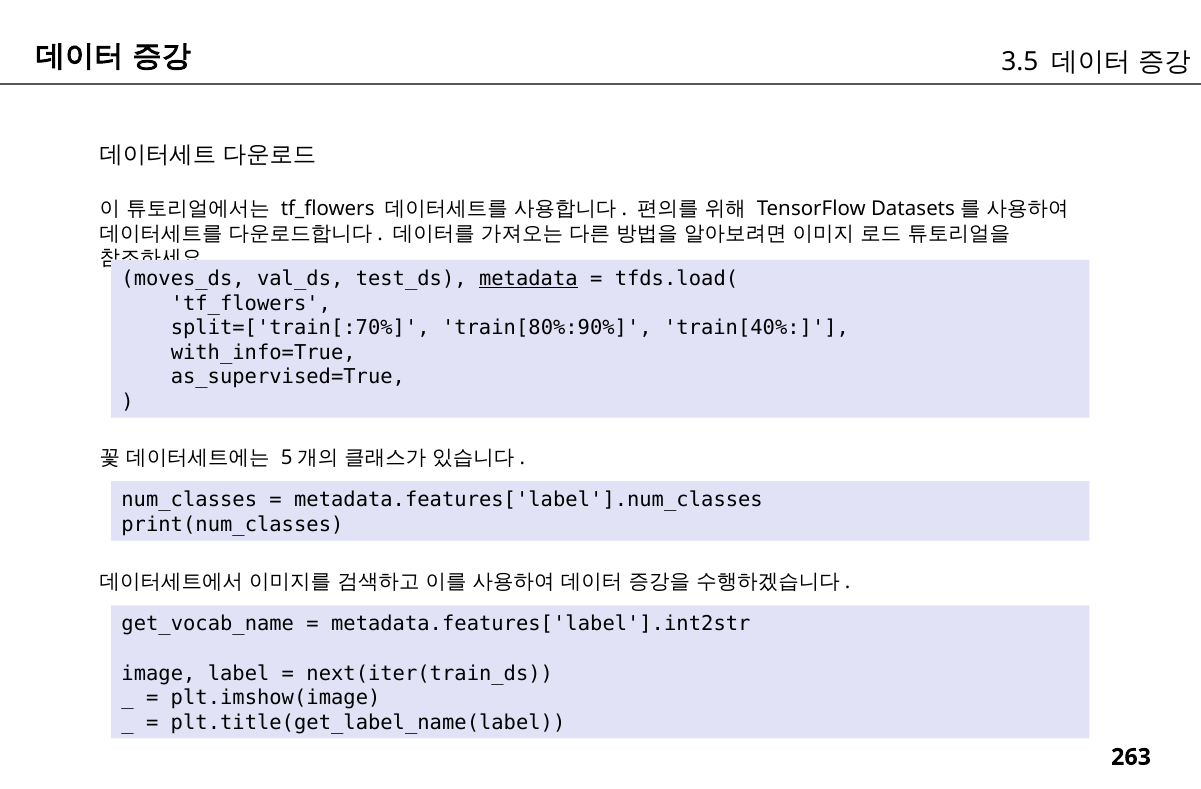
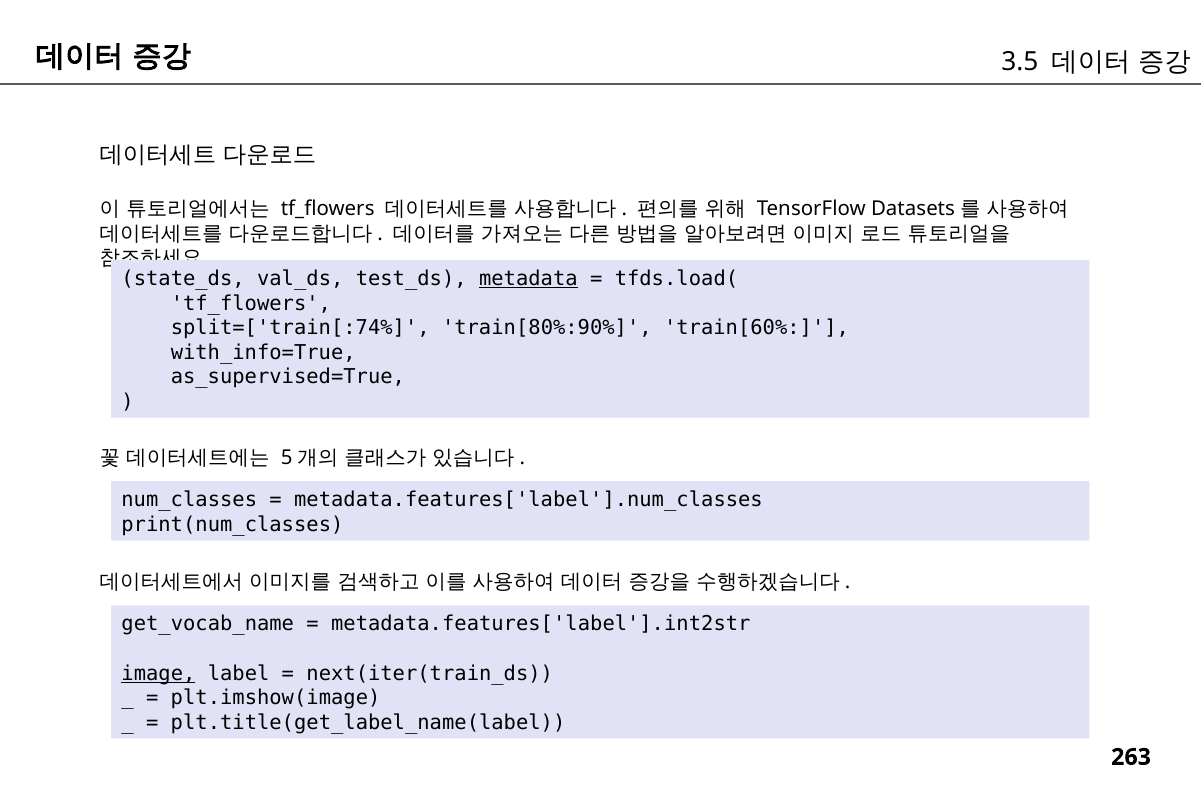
moves_ds: moves_ds -> state_ds
split=['train[:70%: split=['train[:70% -> split=['train[:74%
train[40%: train[40% -> train[60%
image underline: none -> present
